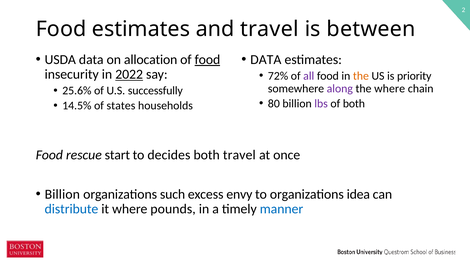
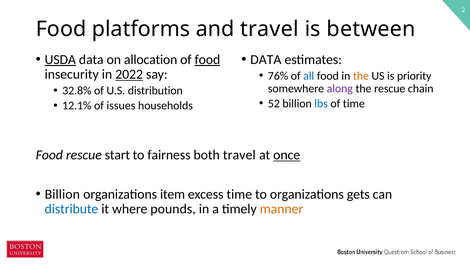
Food estimates: estimates -> platforms
USDA underline: none -> present
72%: 72% -> 76%
all colour: purple -> blue
the where: where -> rescue
25.6%: 25.6% -> 32.8%
successfully: successfully -> distribution
80: 80 -> 52
lbs colour: purple -> blue
of both: both -> time
14.5%: 14.5% -> 12.1%
states: states -> issues
decides: decides -> fairness
once underline: none -> present
such: such -> item
excess envy: envy -> time
idea: idea -> gets
manner colour: blue -> orange
